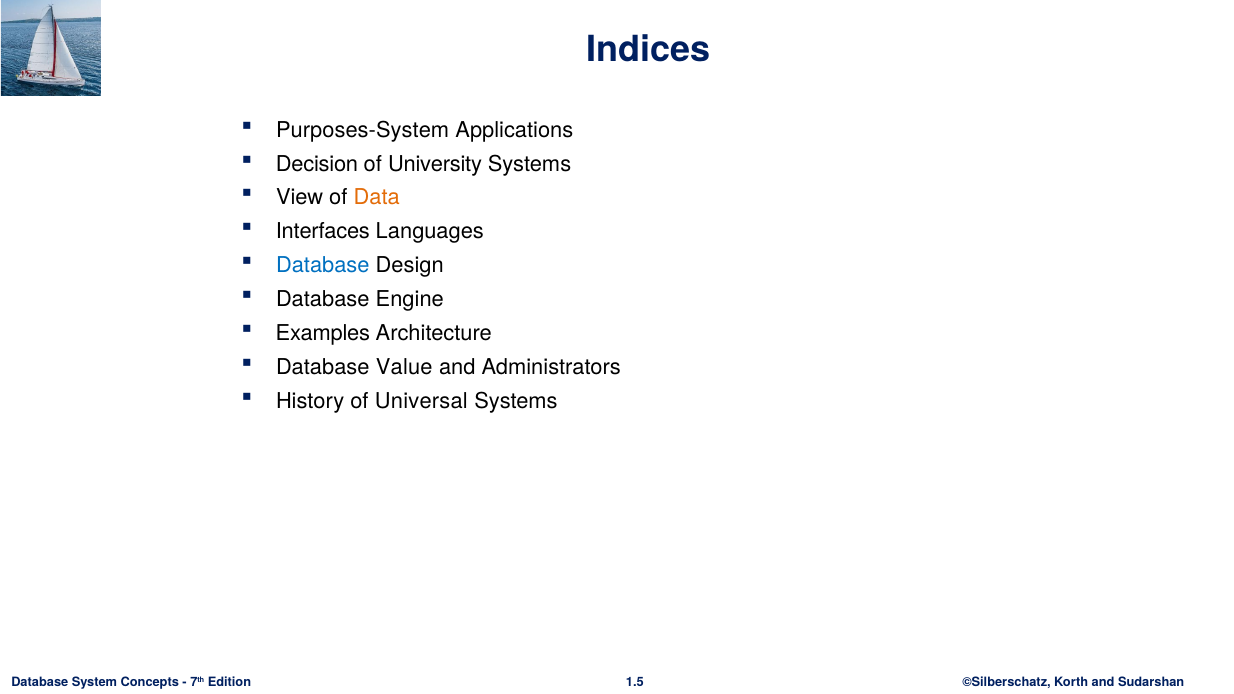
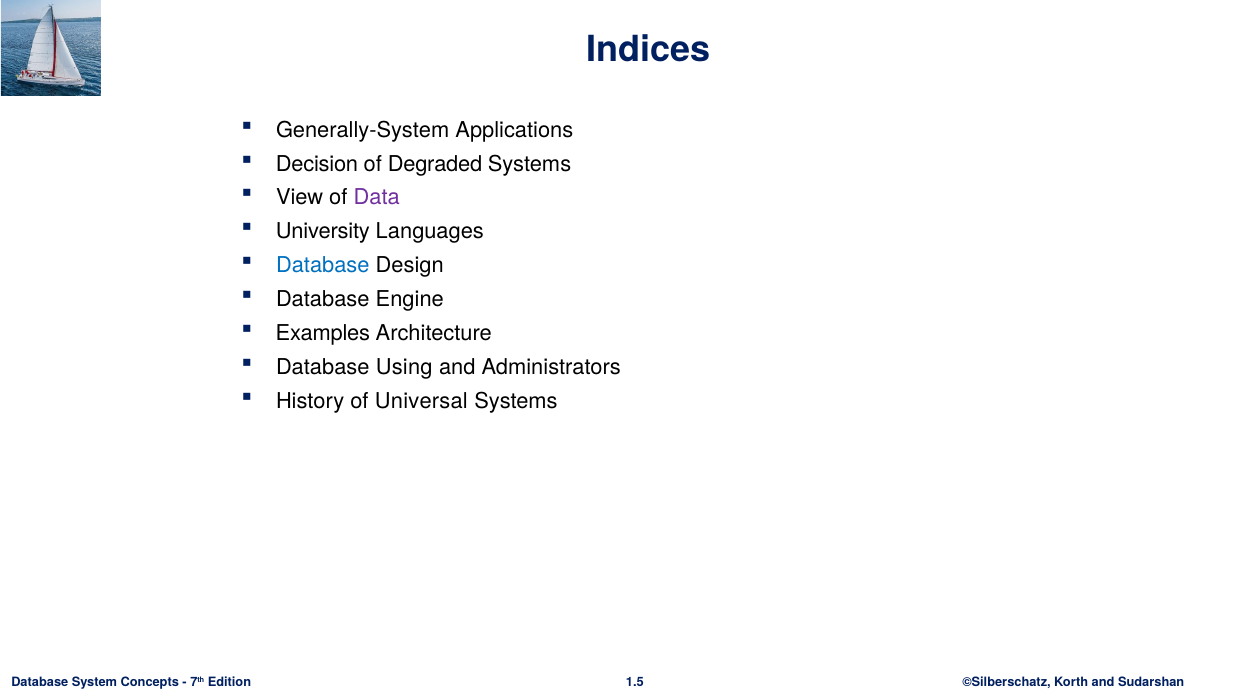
Purposes-System: Purposes-System -> Generally-System
University: University -> Degraded
Data colour: orange -> purple
Interfaces: Interfaces -> University
Value: Value -> Using
